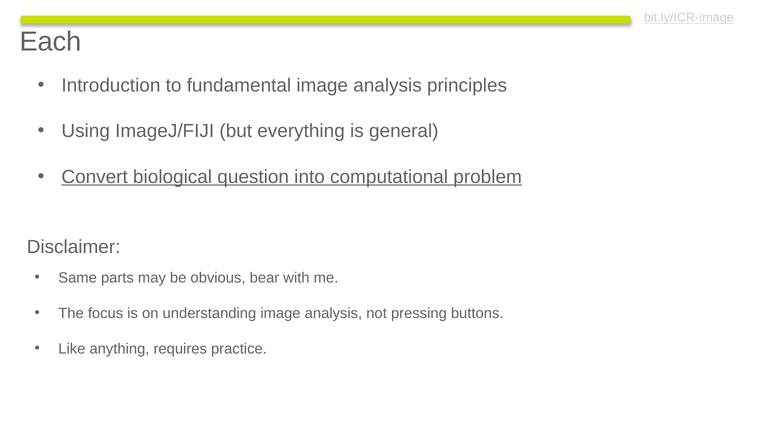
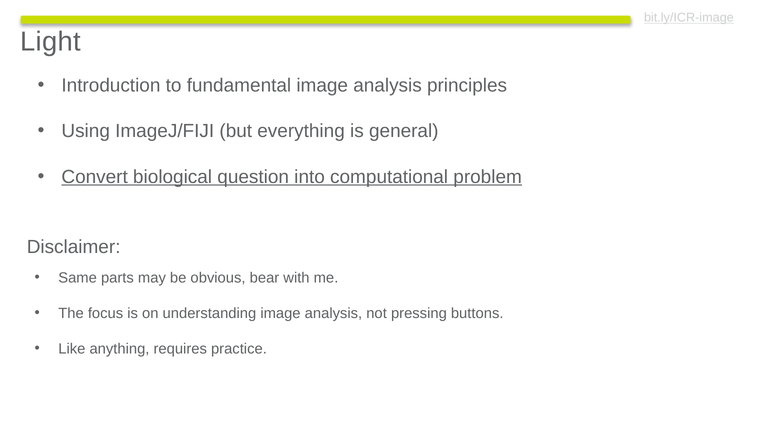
Each: Each -> Light
